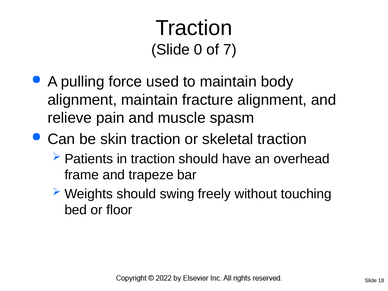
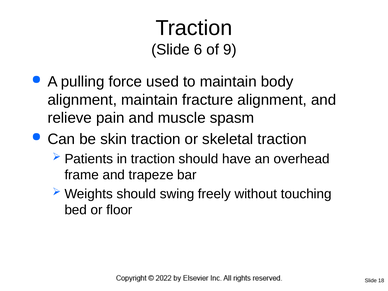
0: 0 -> 6
7: 7 -> 9
